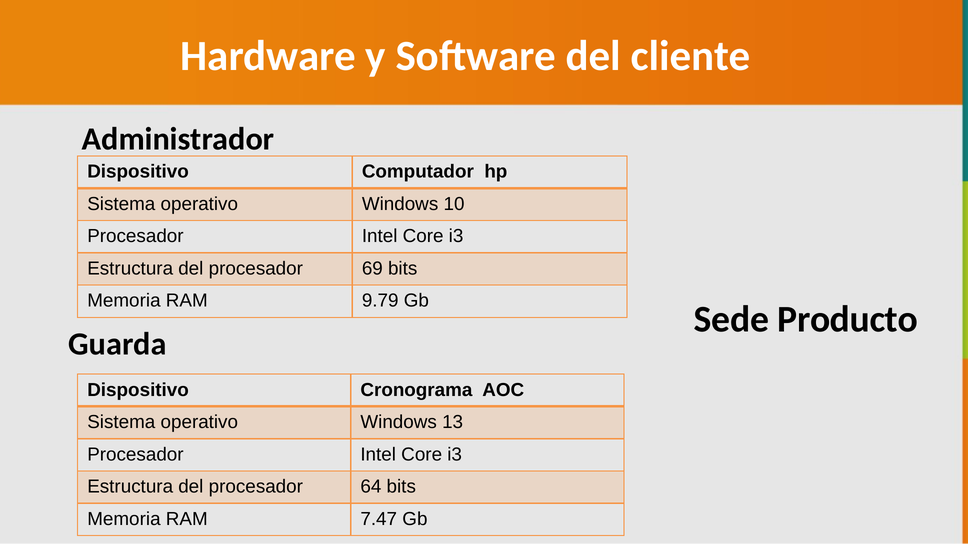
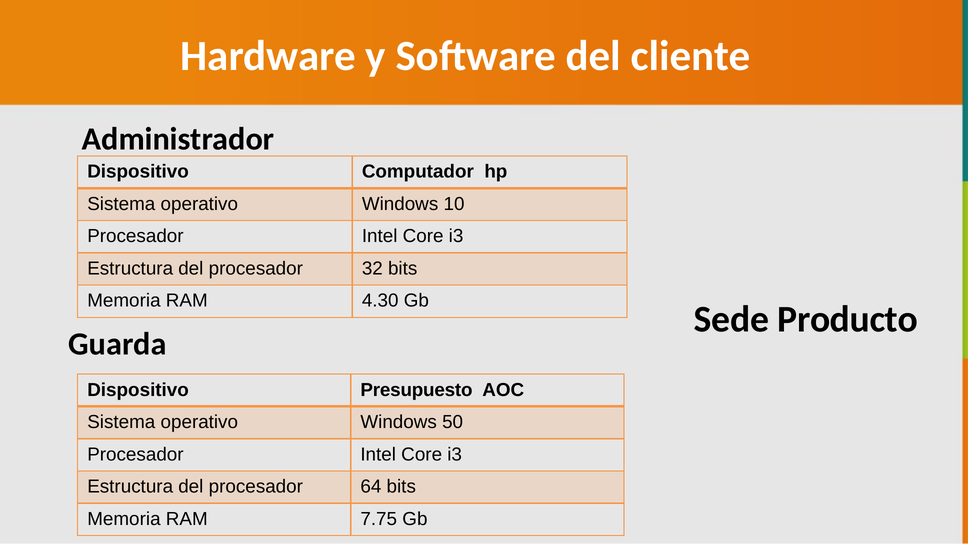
69: 69 -> 32
9.79: 9.79 -> 4.30
Cronograma: Cronograma -> Presupuesto
13: 13 -> 50
7.47: 7.47 -> 7.75
